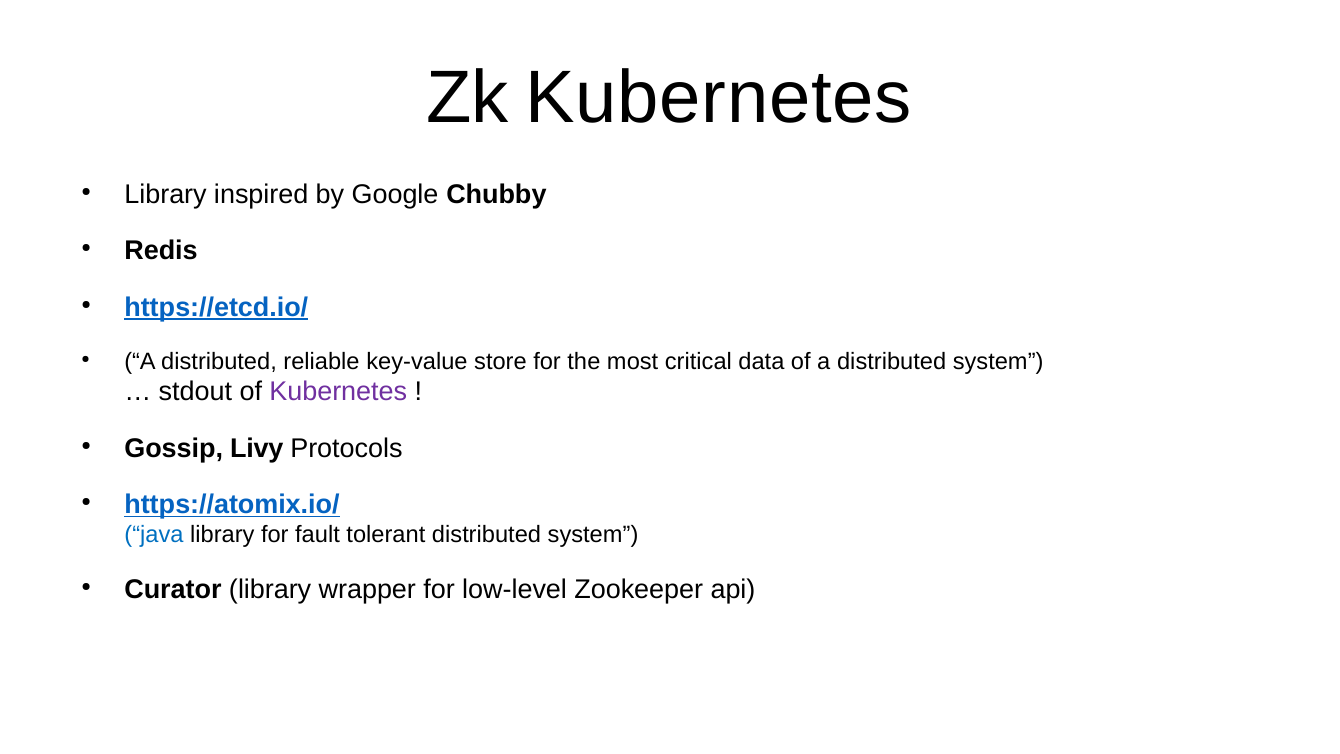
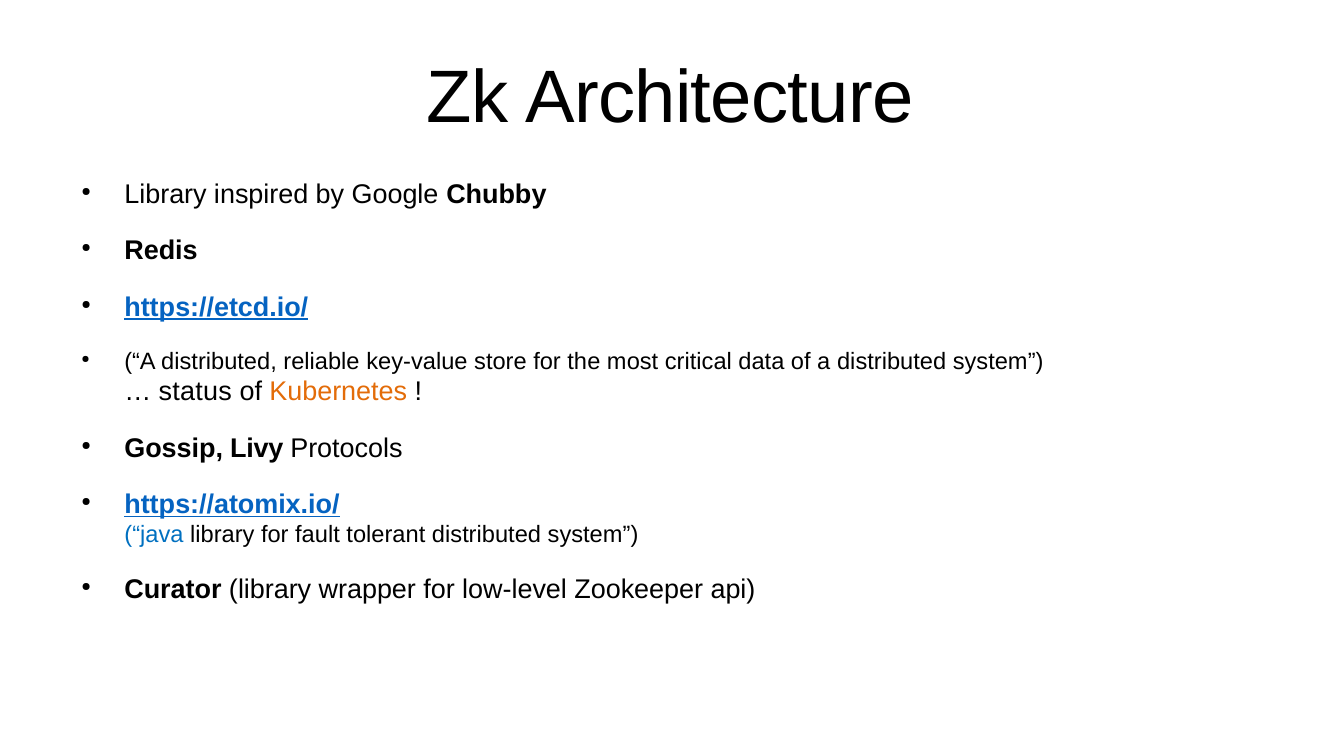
Zk Kubernetes: Kubernetes -> Architecture
stdout: stdout -> status
Kubernetes at (338, 392) colour: purple -> orange
